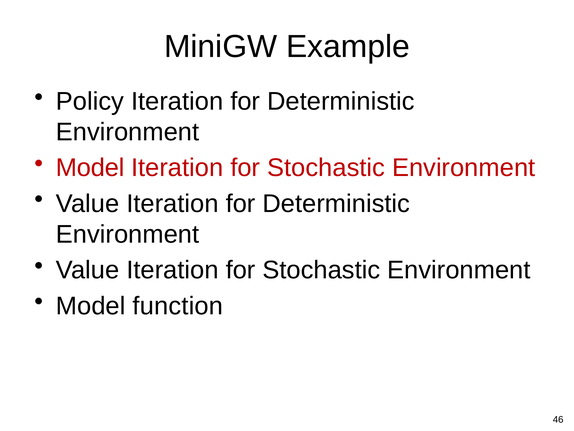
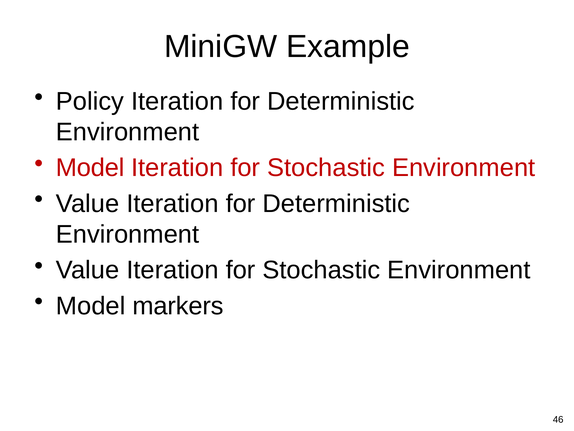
function: function -> markers
